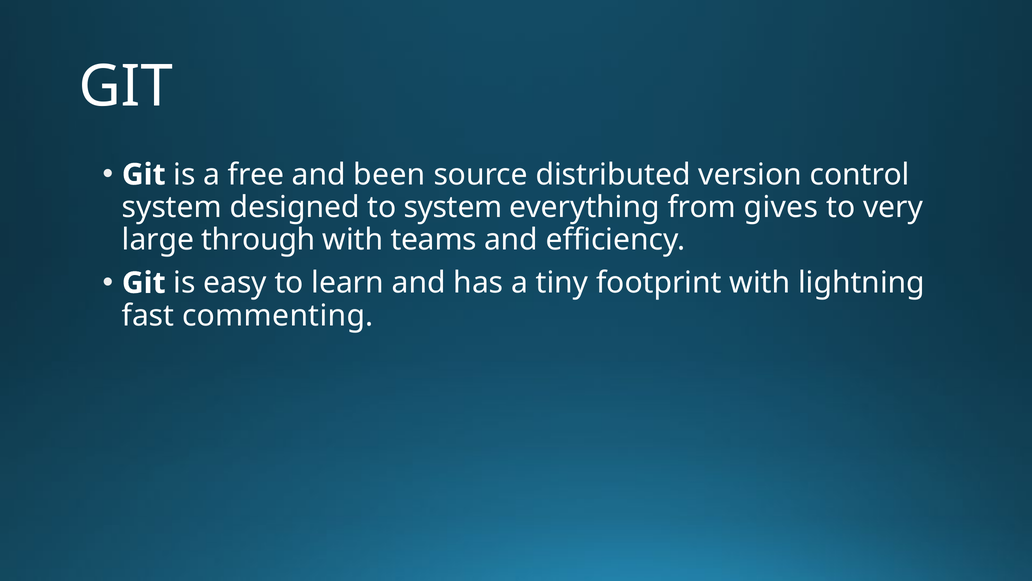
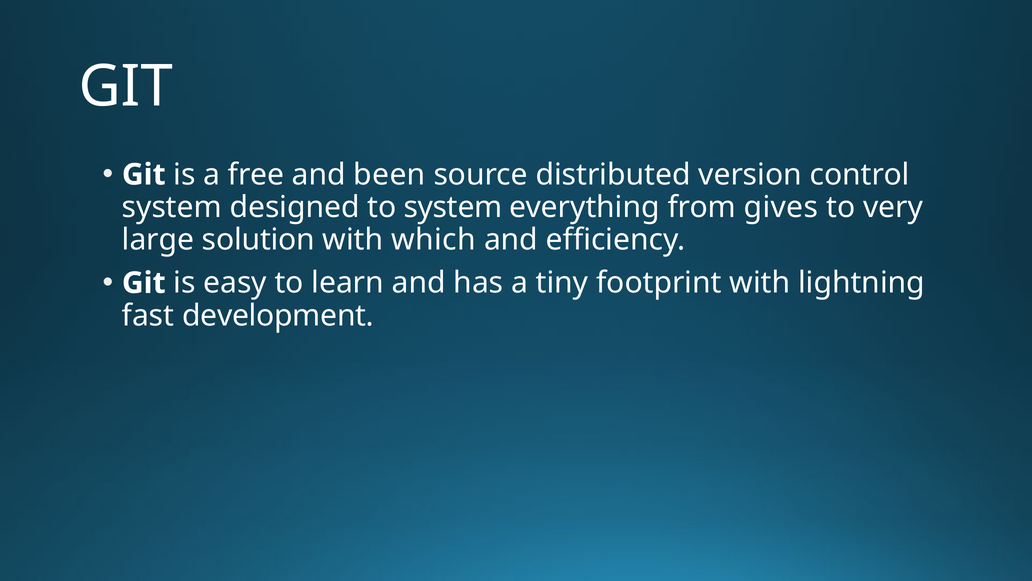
through: through -> solution
teams: teams -> which
commenting: commenting -> development
